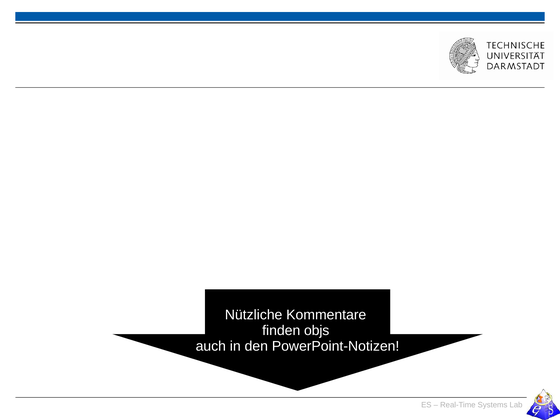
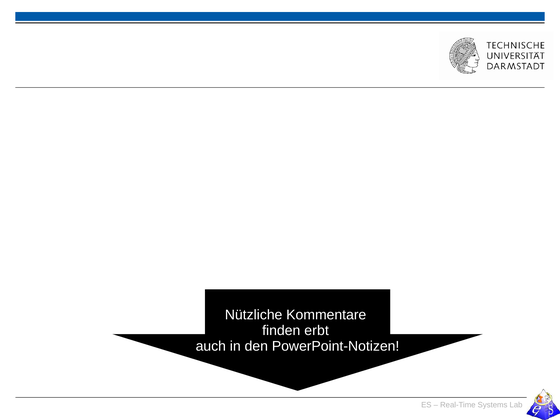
objs: objs -> erbt
